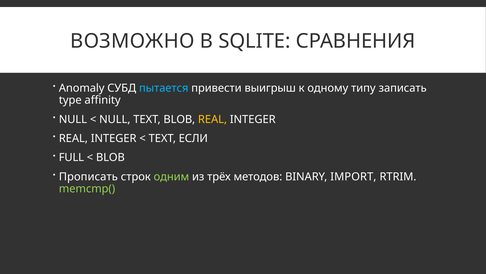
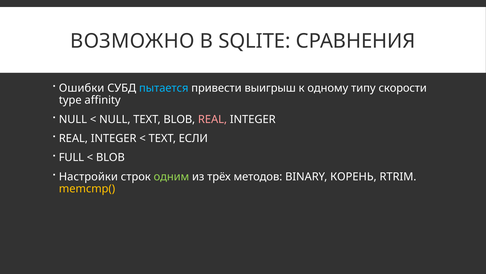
Anomaly: Anomaly -> Ошибки
записать: записать -> скорости
REAL at (213, 119) colour: yellow -> pink
Прописать: Прописать -> Настройки
IMPORT: IMPORT -> КОРЕНЬ
memcmp( colour: light green -> yellow
